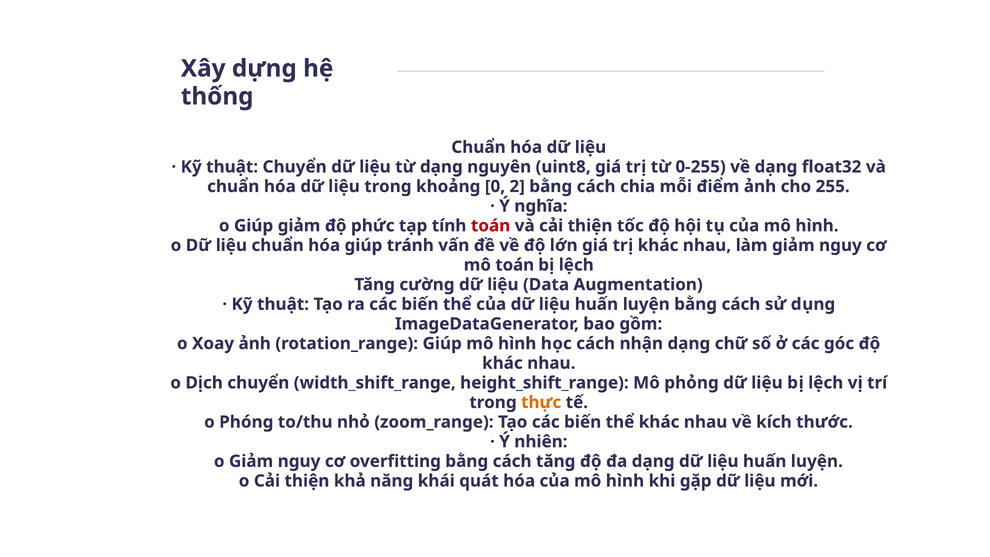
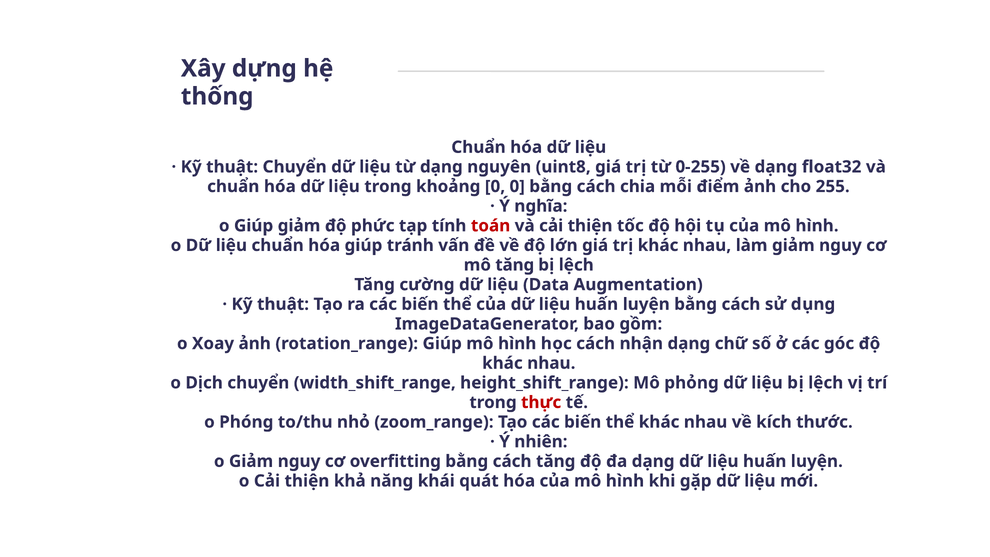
0 2: 2 -> 0
mô toán: toán -> tăng
thực colour: orange -> red
